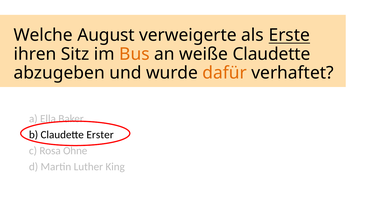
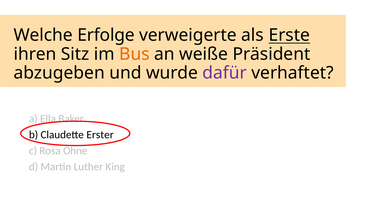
August: August -> Erfolge
weiße Claudette: Claudette -> Präsident
dafür colour: orange -> purple
